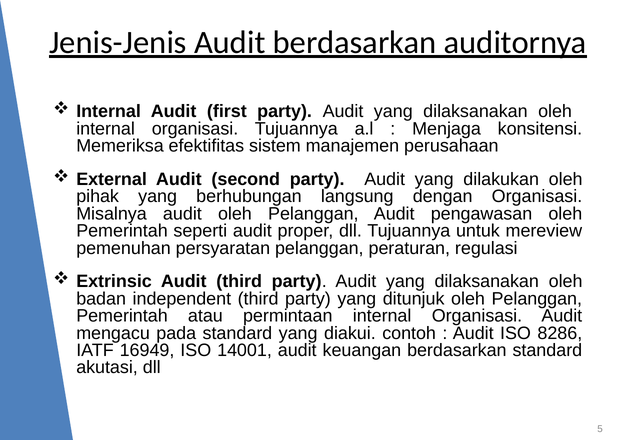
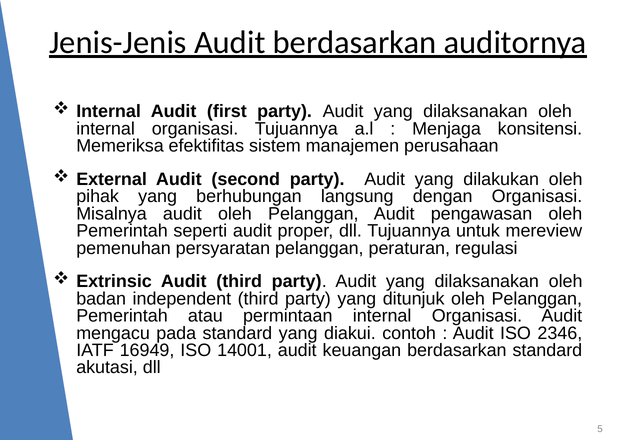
8286: 8286 -> 2346
